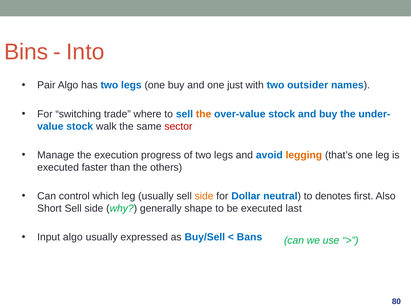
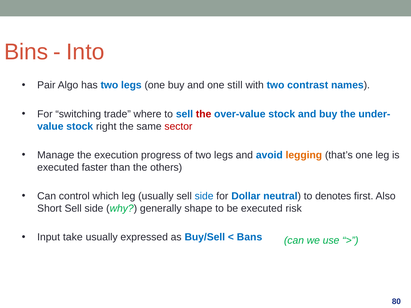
just: just -> still
outsider: outsider -> contrast
the at (204, 114) colour: orange -> red
walk: walk -> right
side at (204, 196) colour: orange -> blue
last: last -> risk
Input algo: algo -> take
